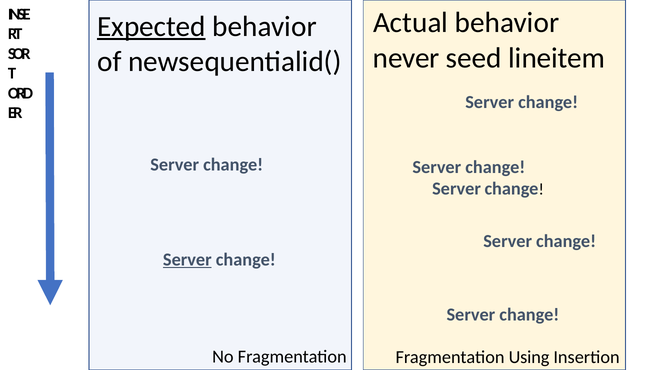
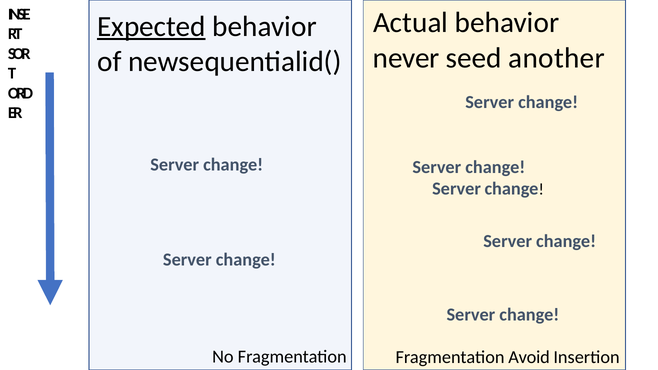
lineitem: lineitem -> another
Server at (187, 260) underline: present -> none
Using: Using -> Avoid
